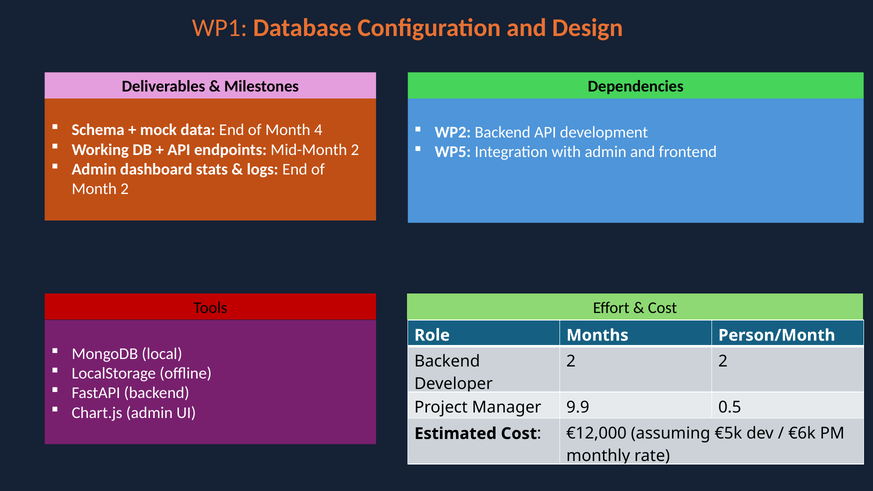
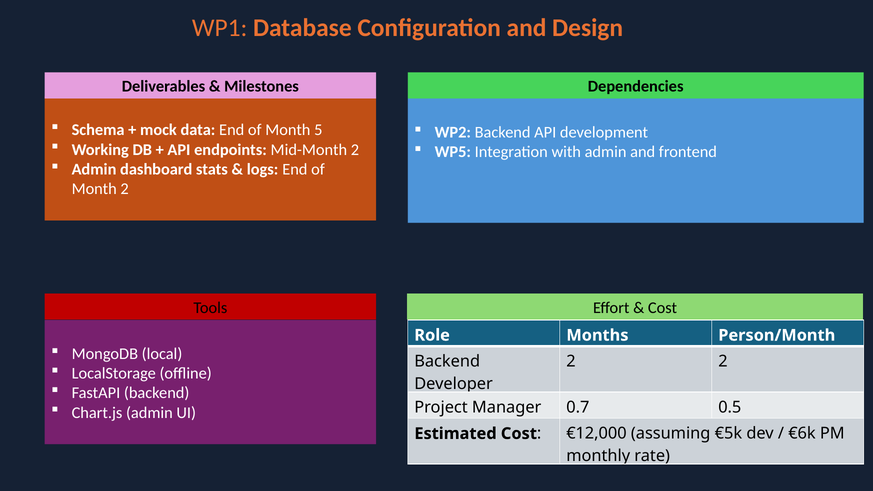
4: 4 -> 5
9.9: 9.9 -> 0.7
